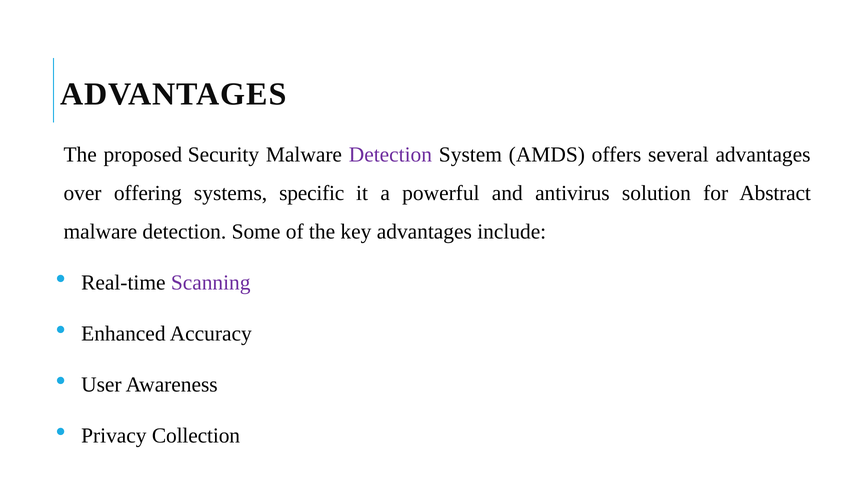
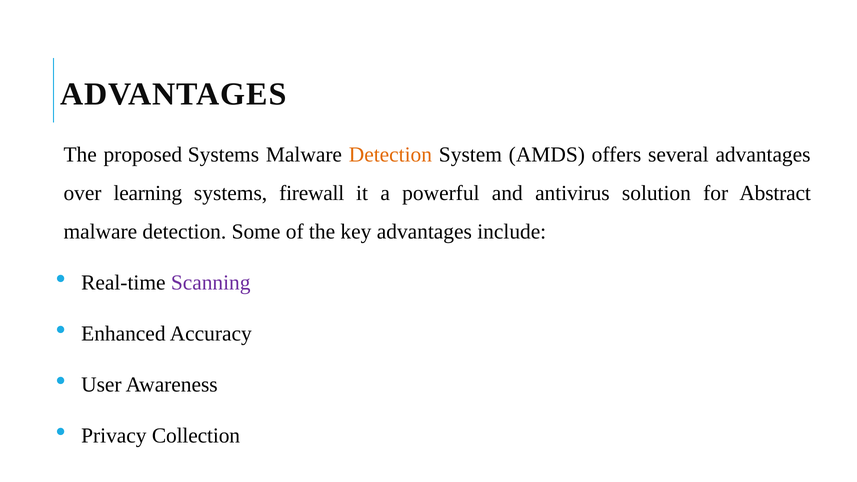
proposed Security: Security -> Systems
Detection at (390, 154) colour: purple -> orange
offering: offering -> learning
specific: specific -> firewall
